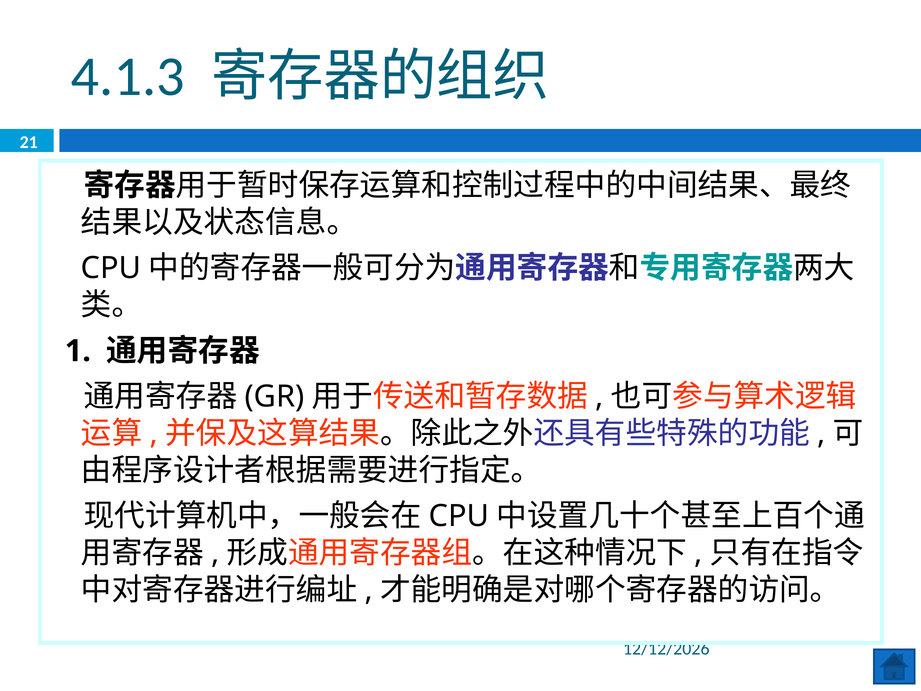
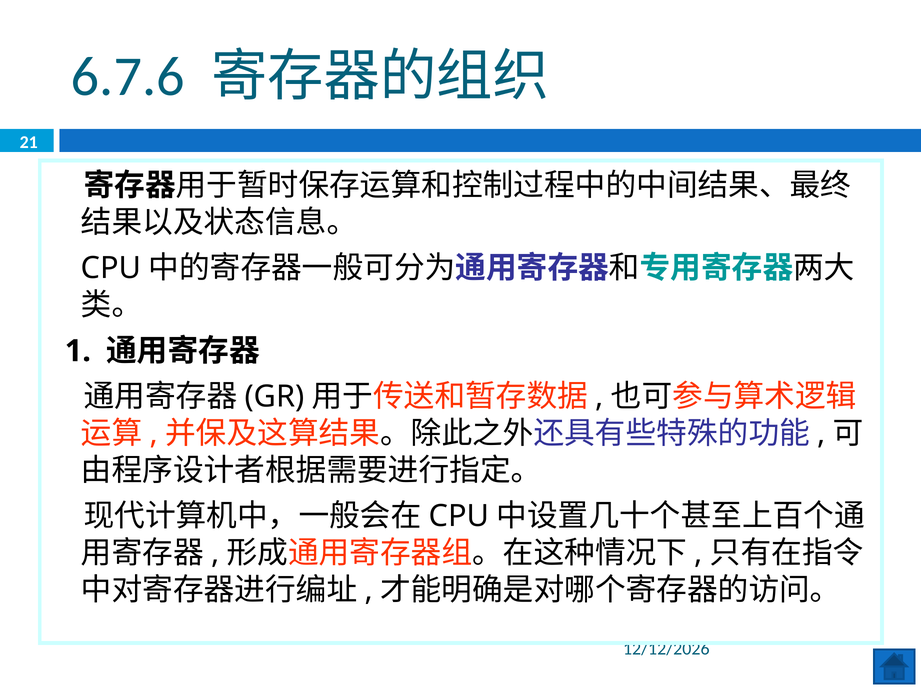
4.1.3: 4.1.3 -> 6.7.6
